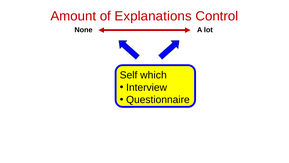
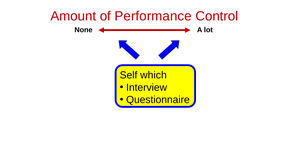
Explanations: Explanations -> Performance
